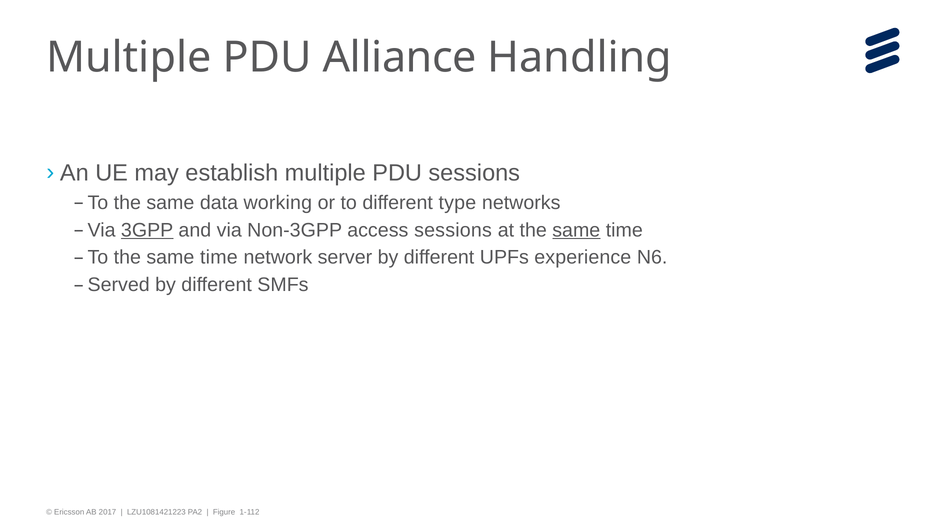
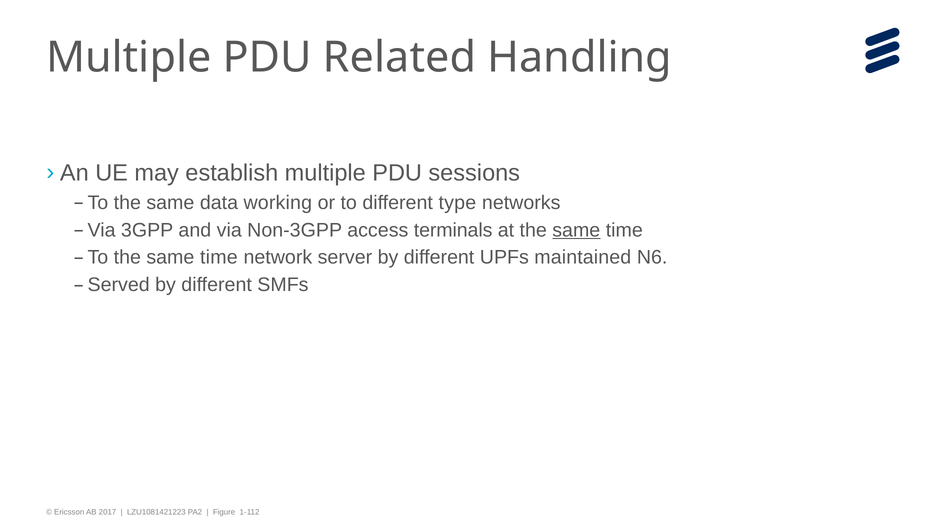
Alliance: Alliance -> Related
3GPP underline: present -> none
access sessions: sessions -> terminals
experience: experience -> maintained
